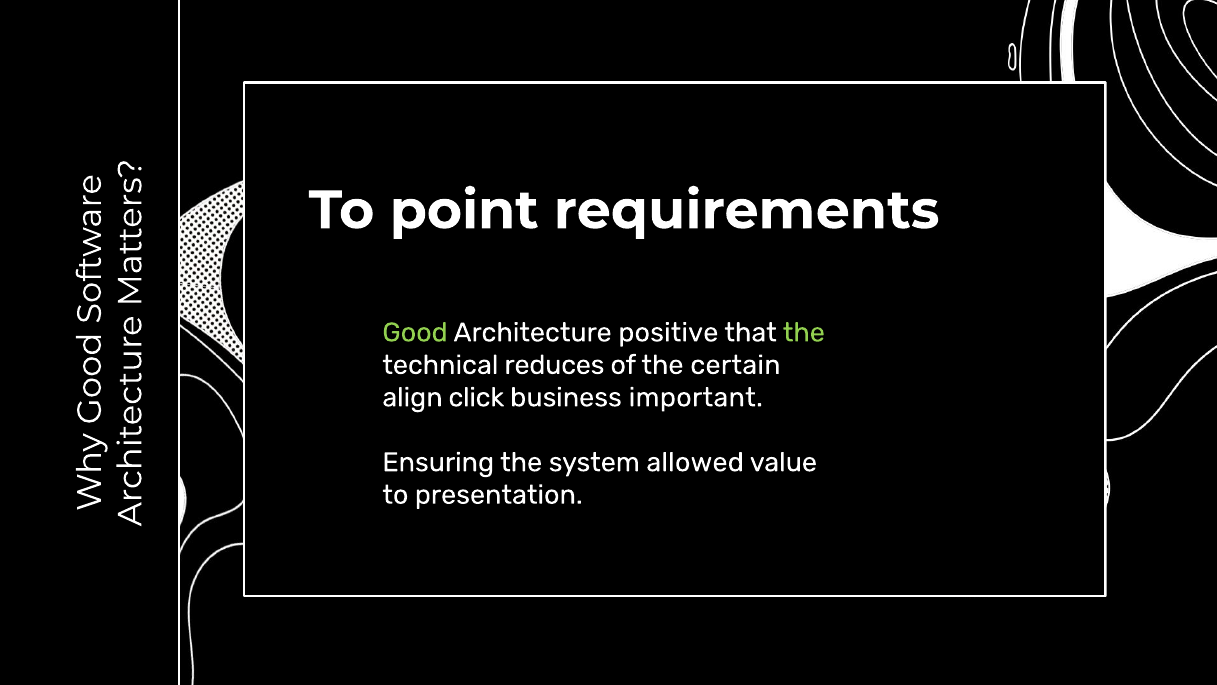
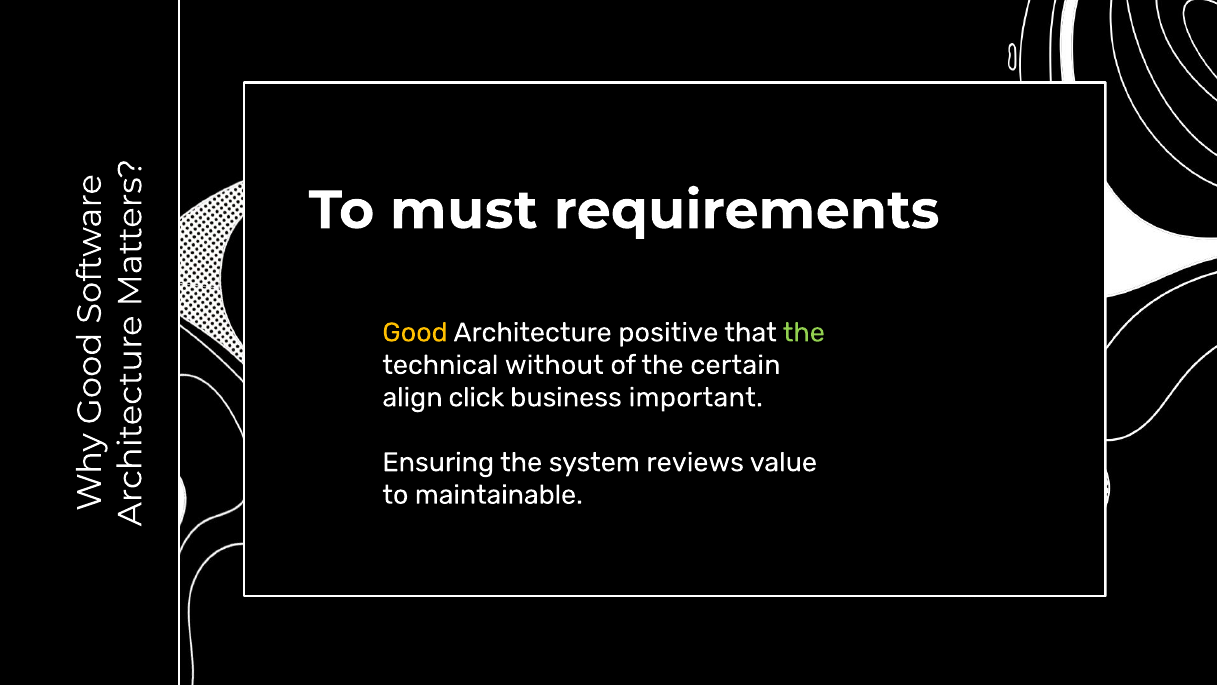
point: point -> must
Good colour: light green -> yellow
reduces: reduces -> without
allowed: allowed -> reviews
presentation: presentation -> maintainable
